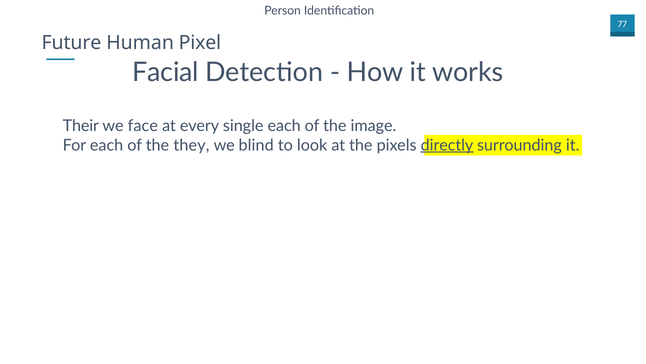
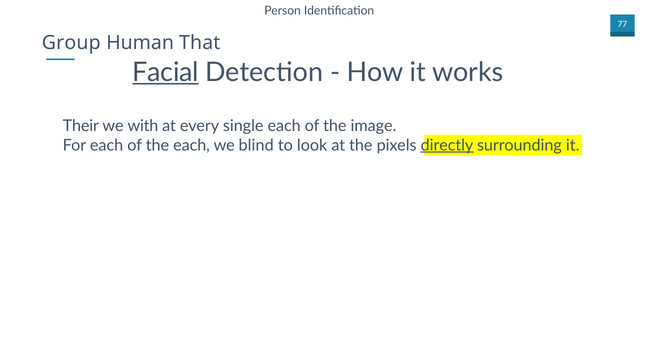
Future: Future -> Group
Pixel: Pixel -> That
Facial underline: none -> present
face: face -> with
the they: they -> each
